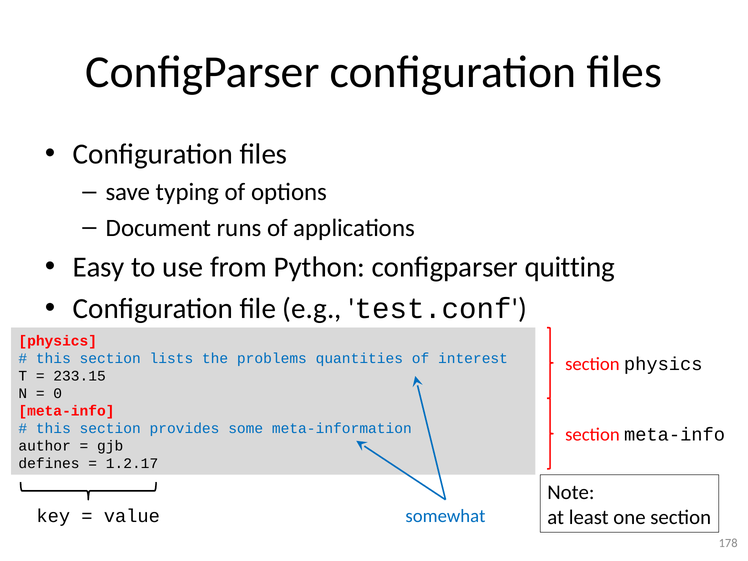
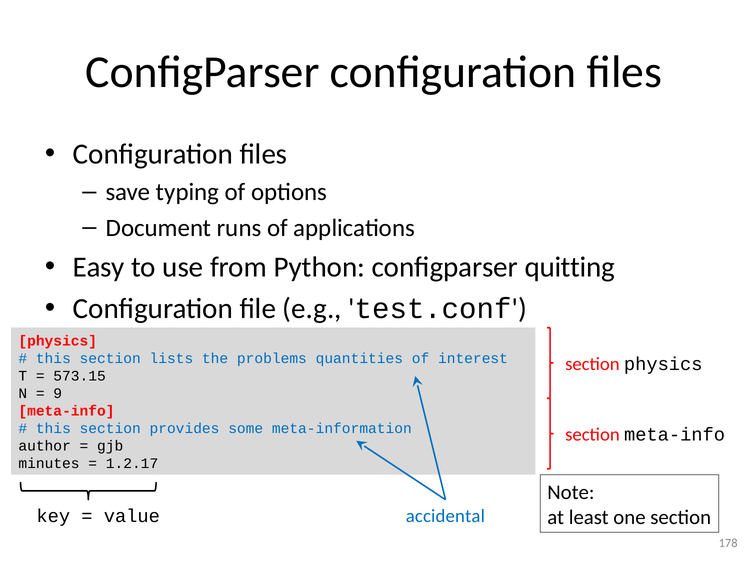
233.15: 233.15 -> 573.15
0: 0 -> 9
defines: defines -> minutes
somewhat: somewhat -> accidental
